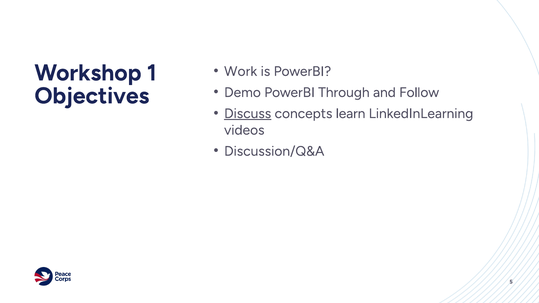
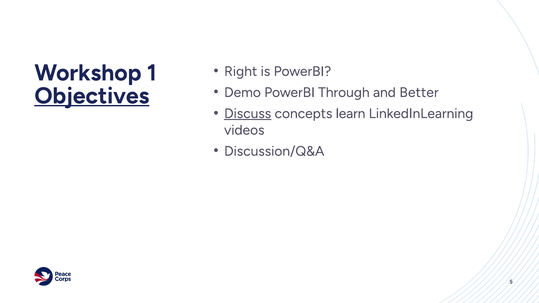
Work: Work -> Right
Follow: Follow -> Better
Objectives underline: none -> present
